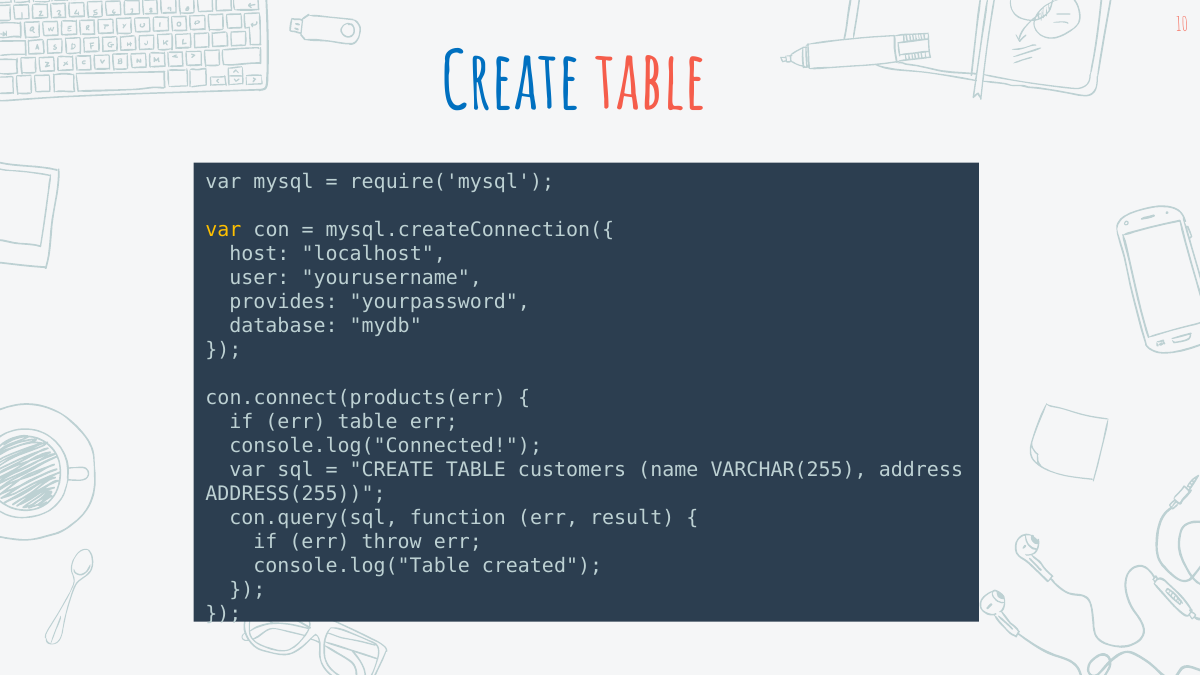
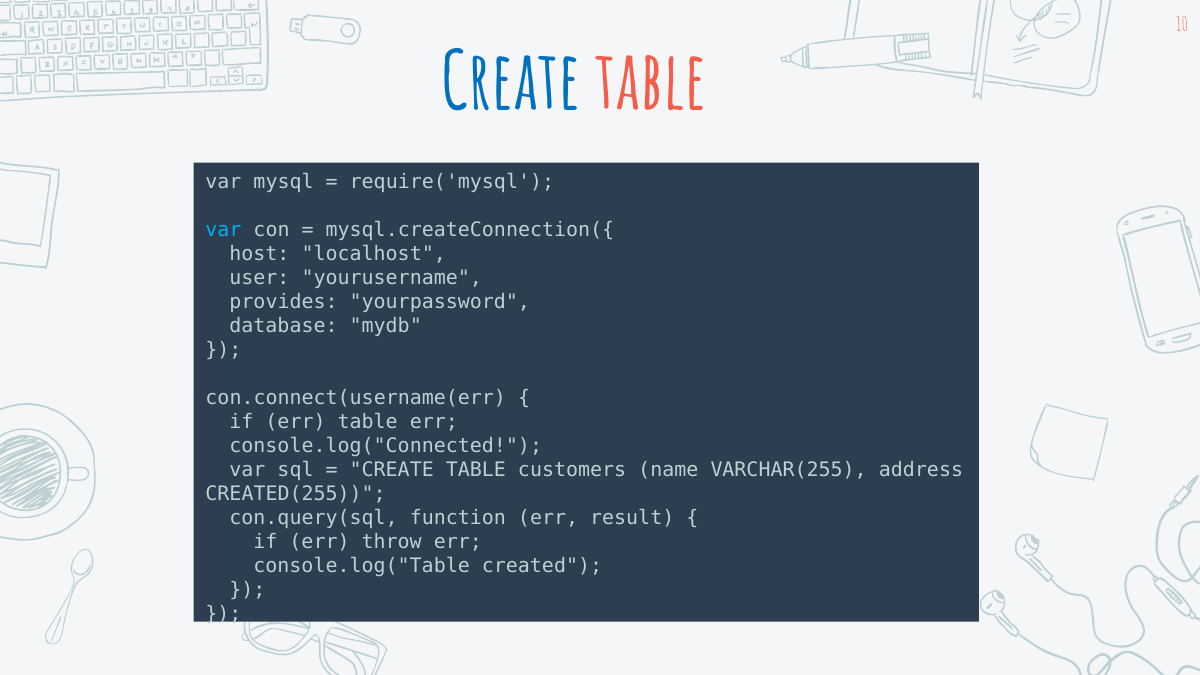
var at (223, 230) colour: yellow -> light blue
con.connect(products(err: con.connect(products(err -> con.connect(username(err
ADDRESS(255: ADDRESS(255 -> CREATED(255
